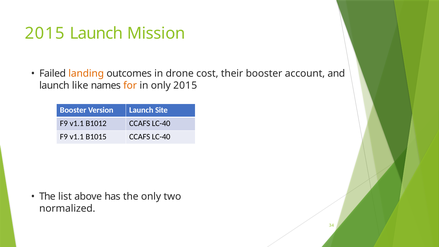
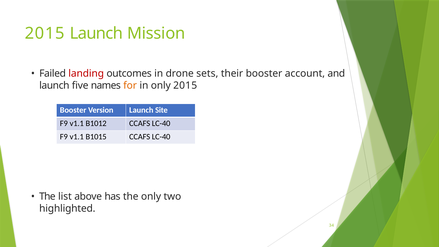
landing colour: orange -> red
cost: cost -> sets
like: like -> five
normalized: normalized -> highlighted
